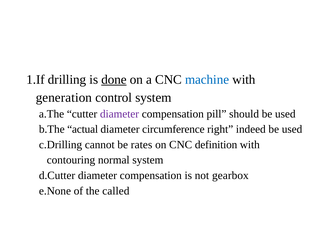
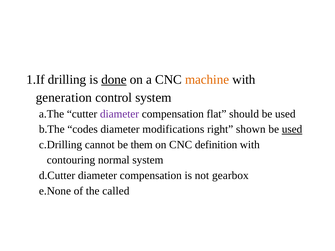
machine colour: blue -> orange
pill: pill -> flat
actual: actual -> codes
circumference: circumference -> modifications
indeed: indeed -> shown
used at (292, 129) underline: none -> present
rates: rates -> them
